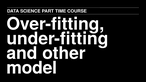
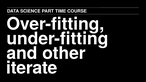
model: model -> iterate
